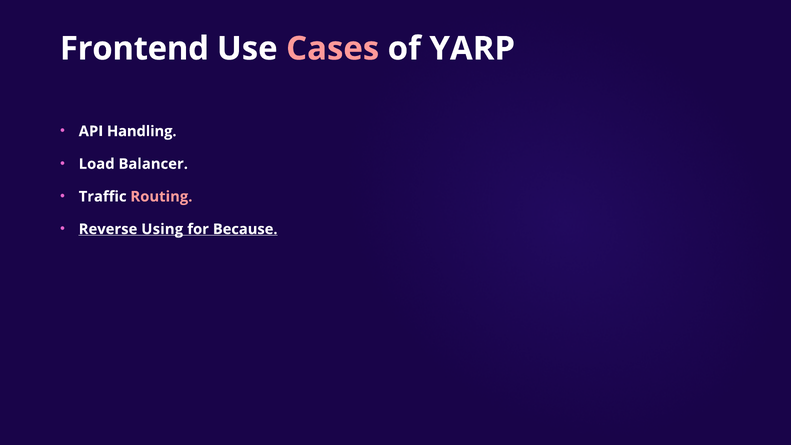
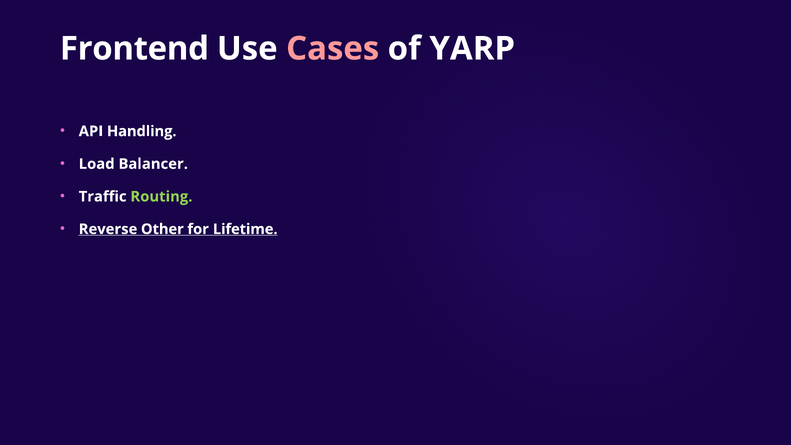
Routing colour: pink -> light green
Using: Using -> Other
Because: Because -> Lifetime
